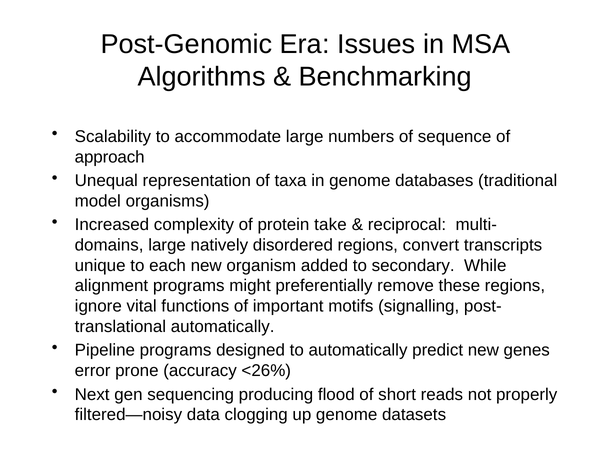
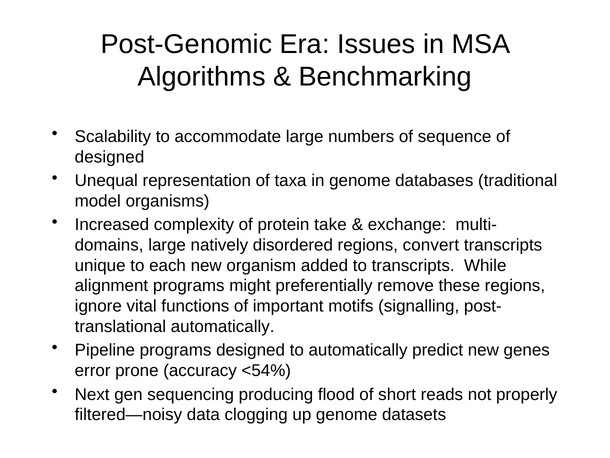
approach at (110, 157): approach -> designed
reciprocal: reciprocal -> exchange
to secondary: secondary -> transcripts
<26%: <26% -> <54%
